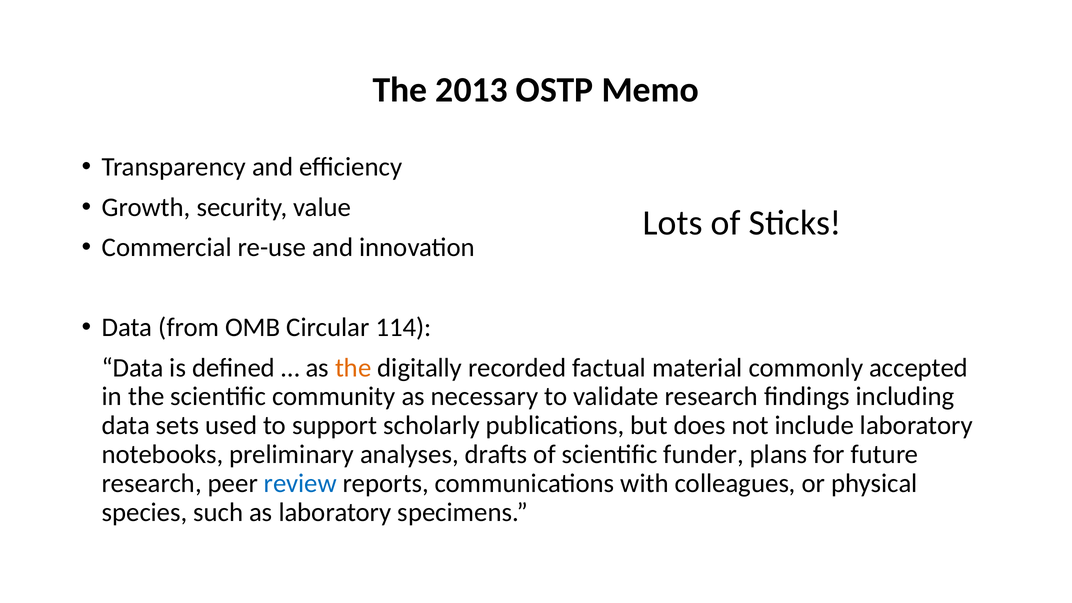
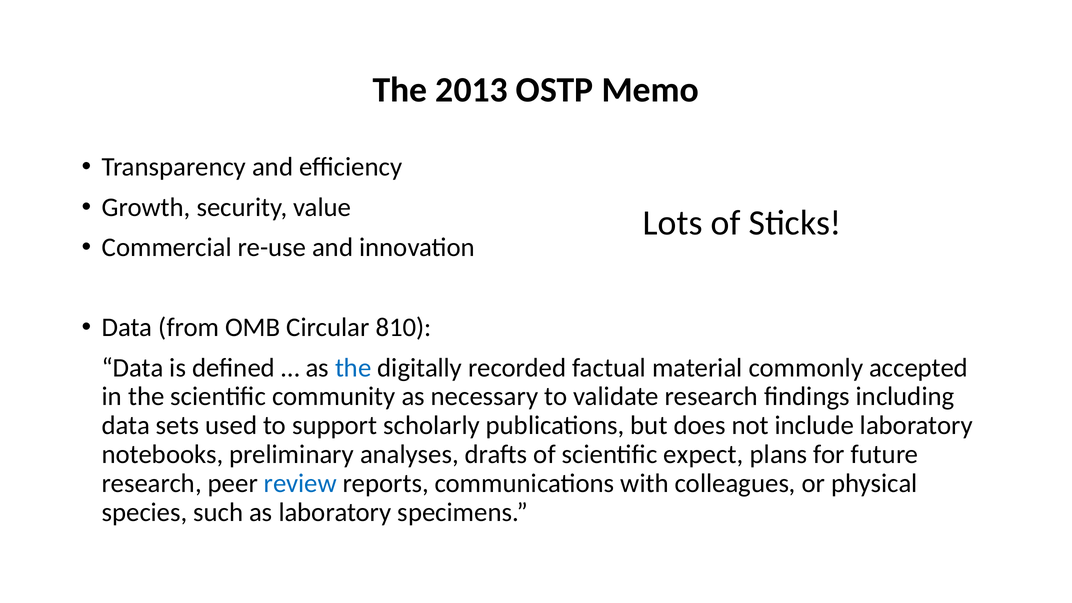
114: 114 -> 810
the at (353, 368) colour: orange -> blue
funder: funder -> expect
